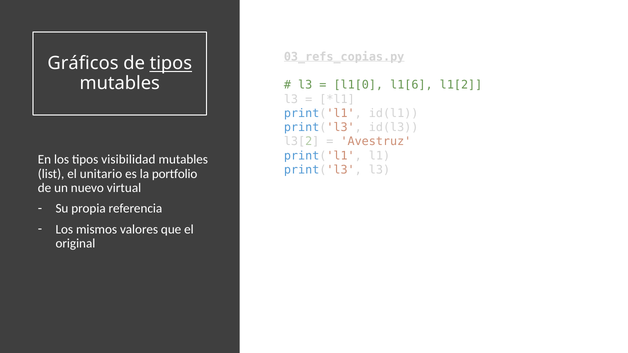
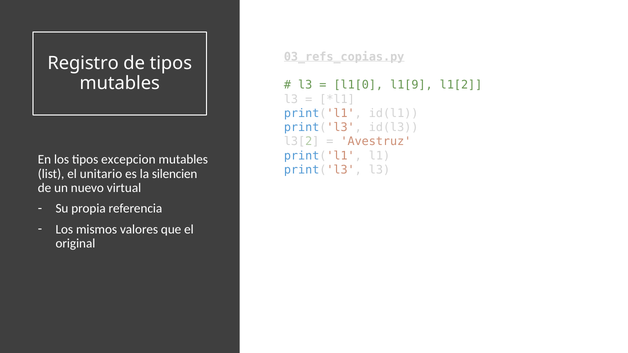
Gráficos: Gráficos -> Registro
tipos at (171, 63) underline: present -> none
l1[6: l1[6 -> l1[9
visibilidad: visibilidad -> excepcion
portfolio: portfolio -> silencien
